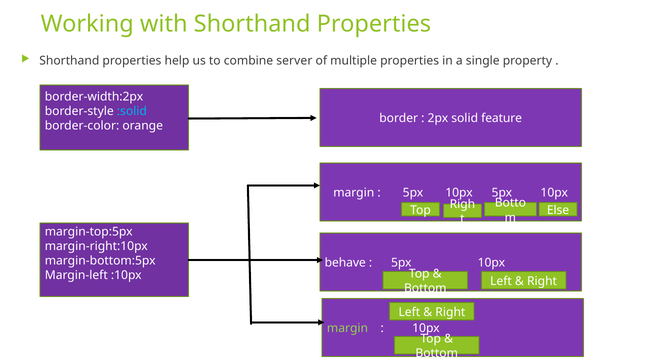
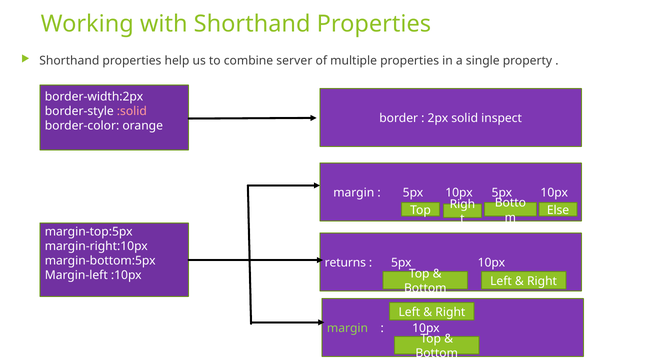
:solid colour: light blue -> pink
feature: feature -> inspect
behave: behave -> returns
